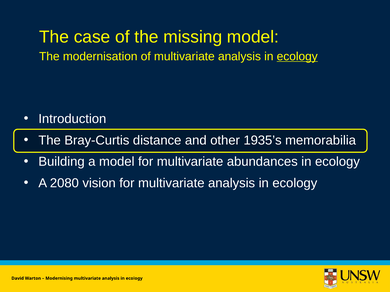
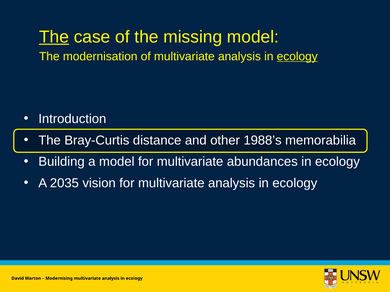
The at (54, 37) underline: none -> present
1935’s: 1935’s -> 1988’s
2080: 2080 -> 2035
